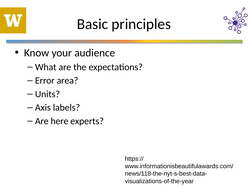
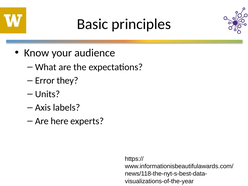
area: area -> they
